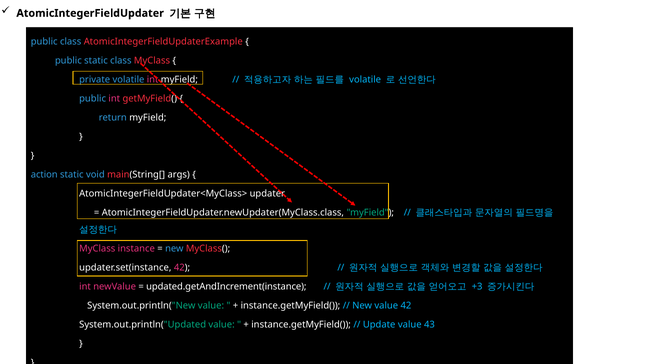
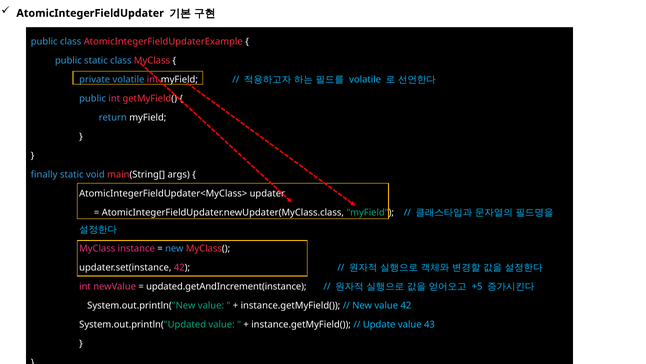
action: action -> finally
+3: +3 -> +5
